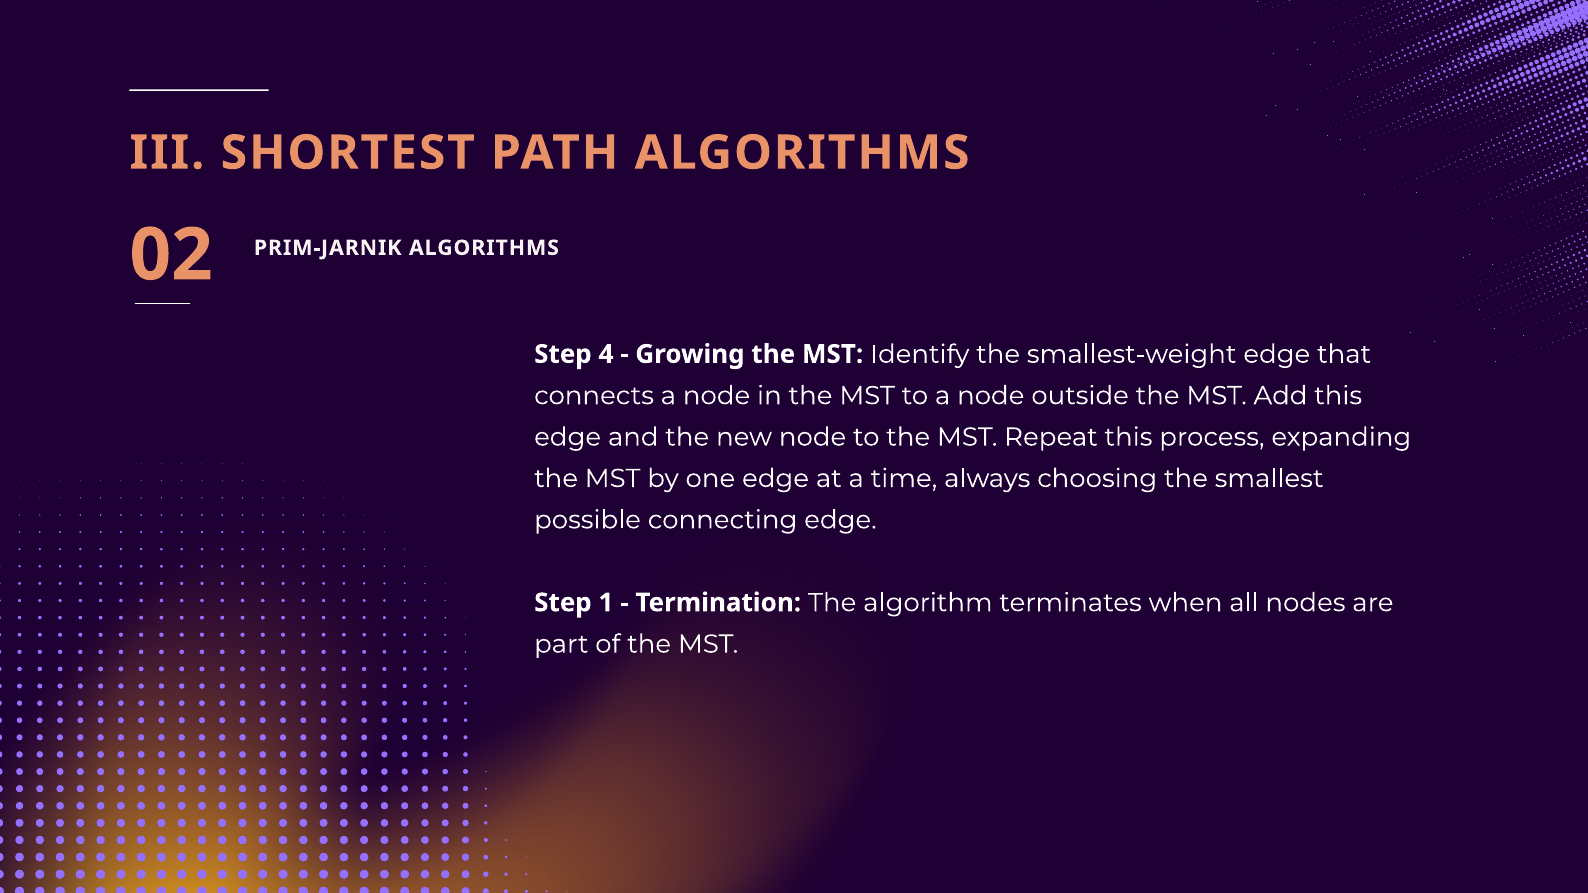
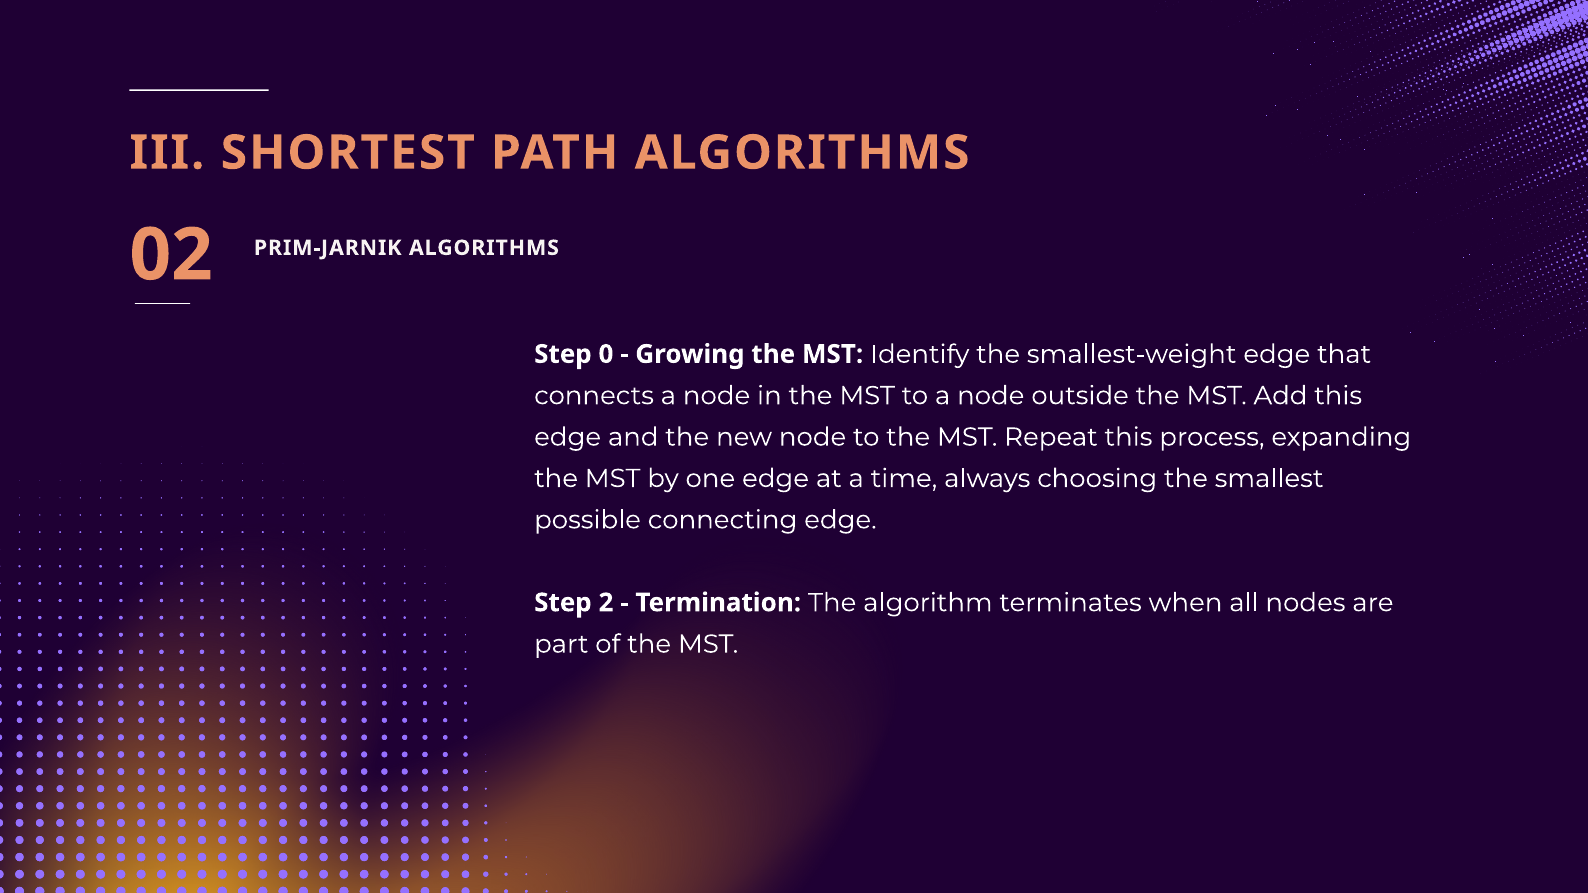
4: 4 -> 0
1: 1 -> 2
